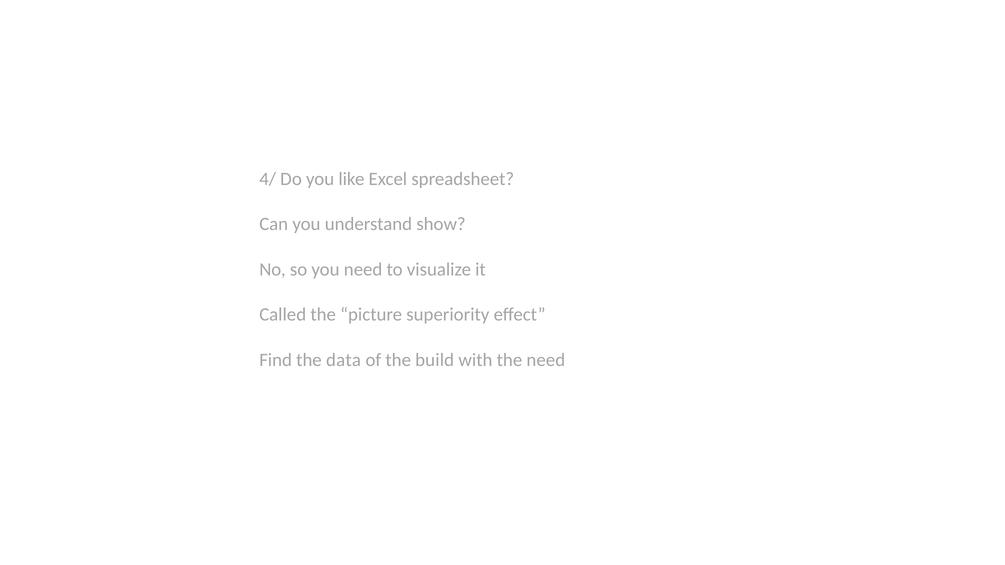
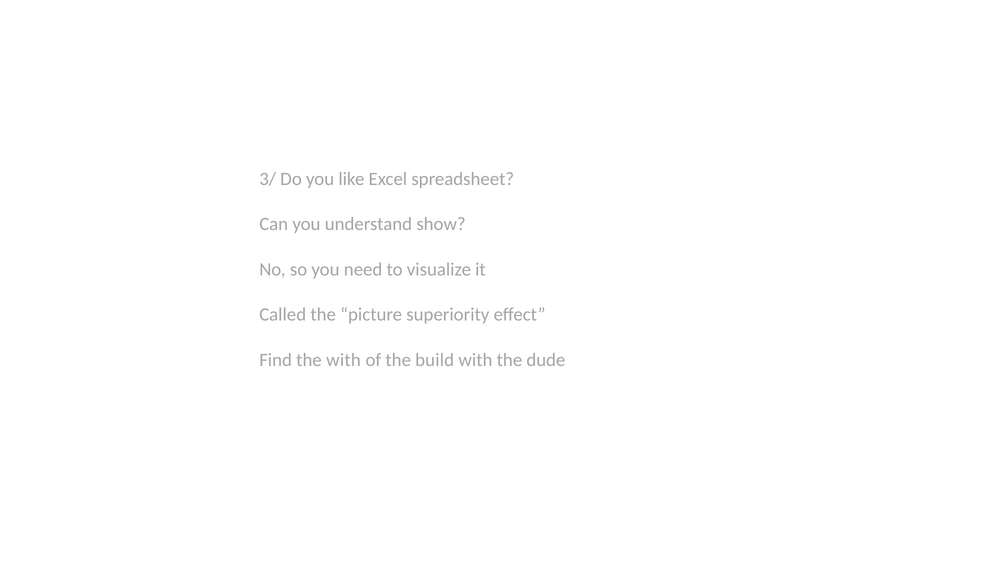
4/: 4/ -> 3/
the data: data -> with
the need: need -> dude
